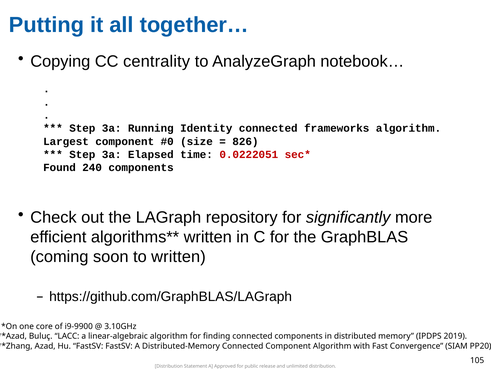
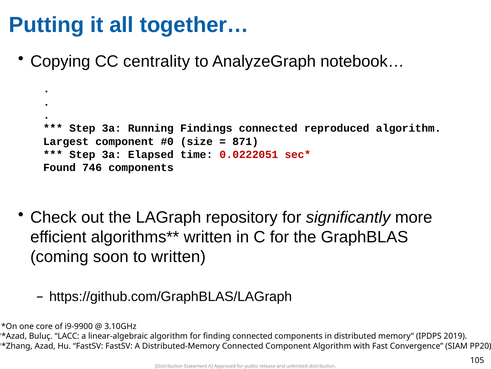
Identity: Identity -> Findings
frameworks: frameworks -> reproduced
826: 826 -> 871
240: 240 -> 746
